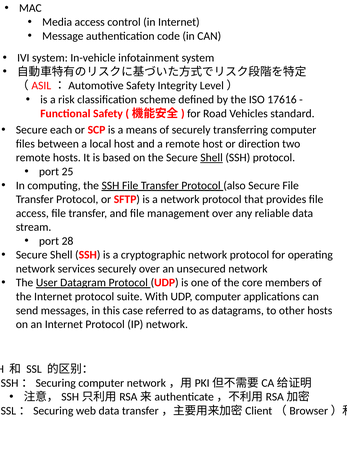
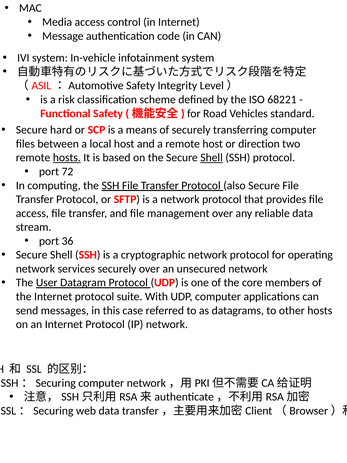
17616: 17616 -> 68221
each: each -> hard
hosts at (67, 158) underline: none -> present
25: 25 -> 72
28: 28 -> 36
